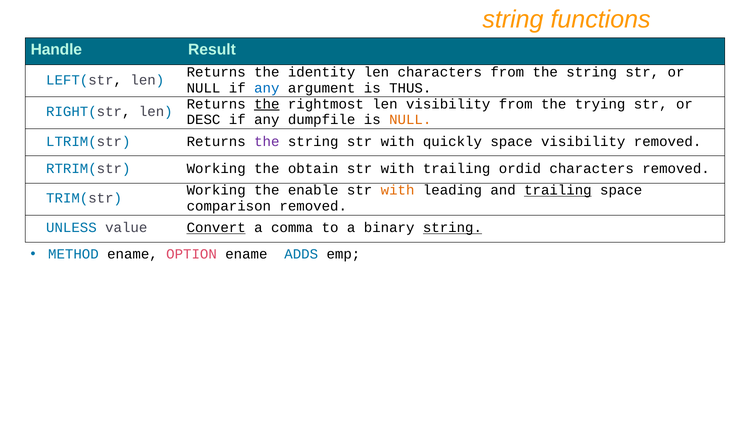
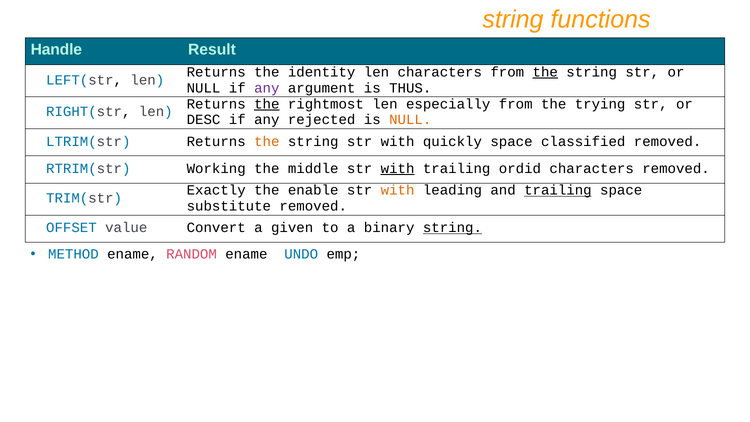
the at (545, 72) underline: none -> present
any at (267, 88) colour: blue -> purple
len visibility: visibility -> especially
dumpfile: dumpfile -> rejected
the at (267, 141) colour: purple -> orange
space visibility: visibility -> classified
obtain: obtain -> middle
with at (398, 169) underline: none -> present
Working at (216, 190): Working -> Exactly
comparison: comparison -> substitute
UNLESS: UNLESS -> OFFSET
Convert underline: present -> none
comma: comma -> given
OPTION: OPTION -> RANDOM
ADDS: ADDS -> UNDO
